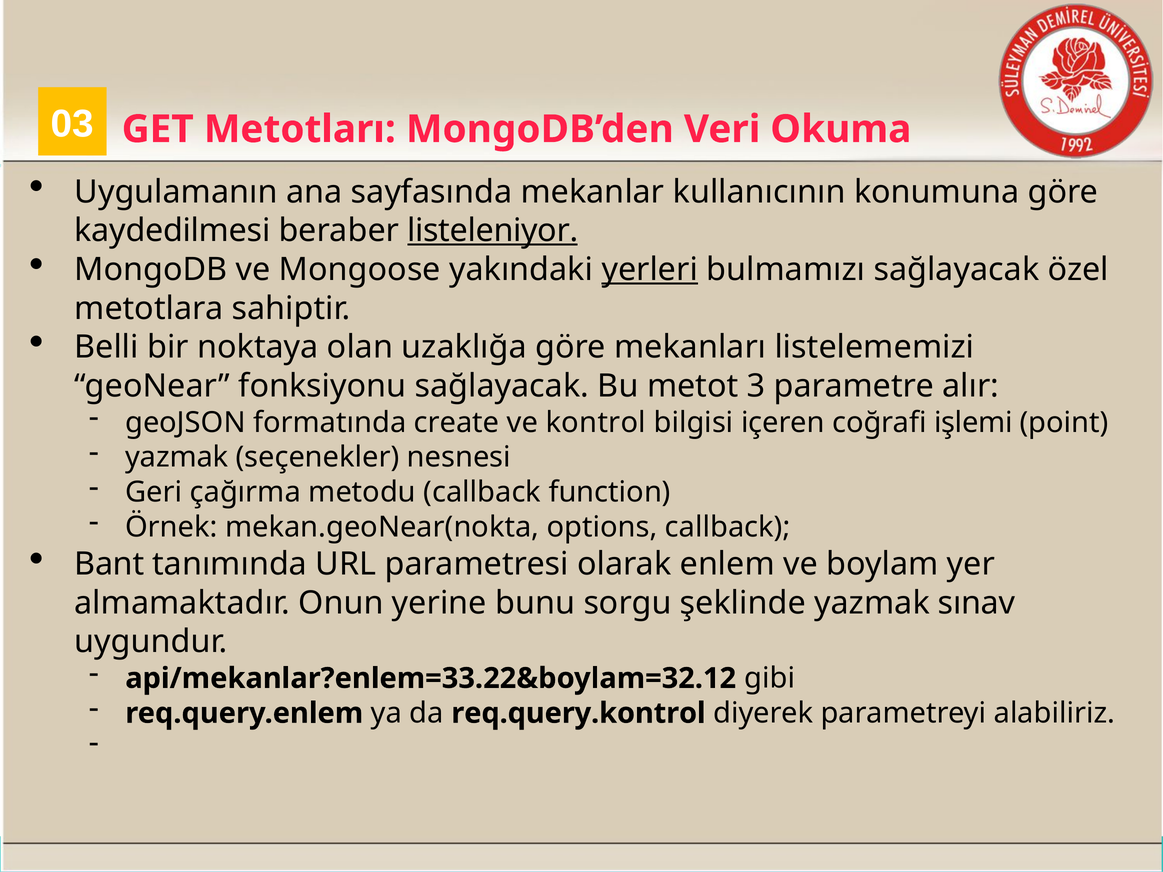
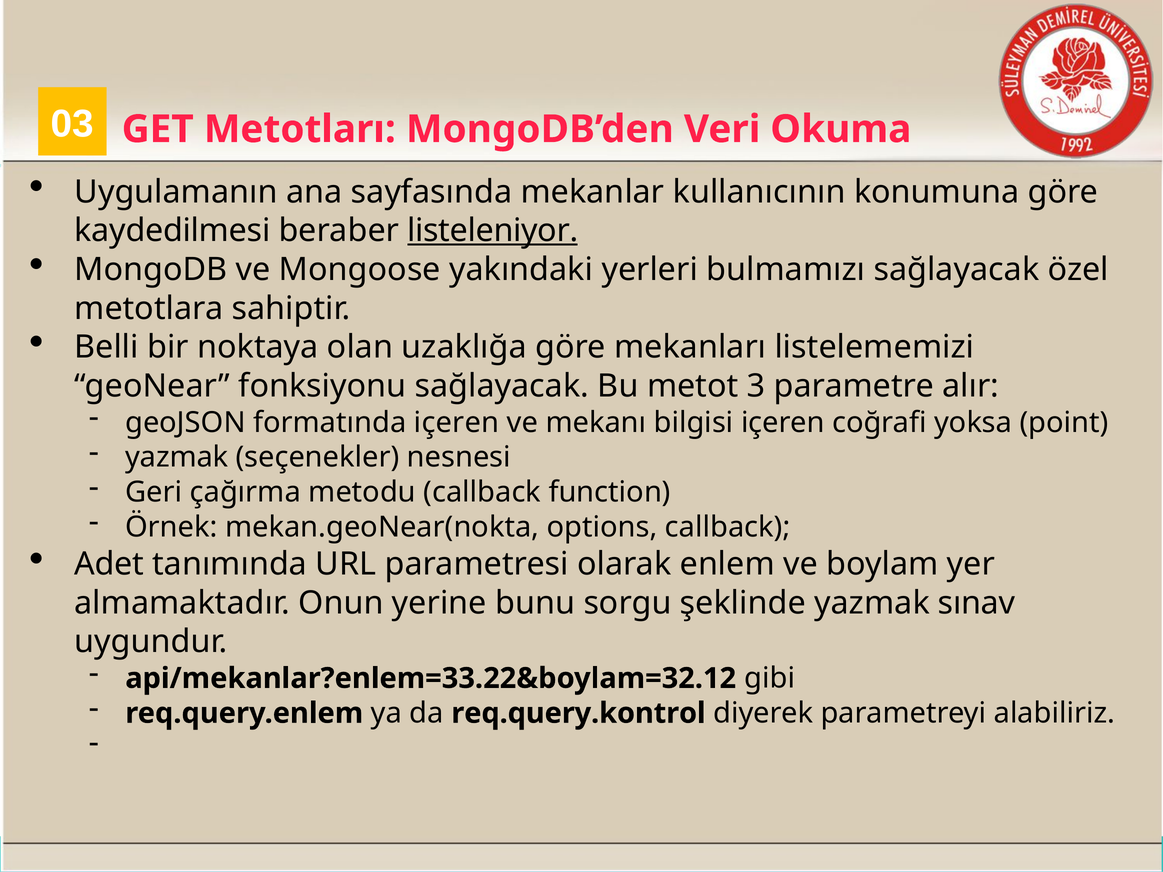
yerleri underline: present -> none
formatında create: create -> içeren
kontrol: kontrol -> mekanı
işlemi: işlemi -> yoksa
Bant: Bant -> Adet
